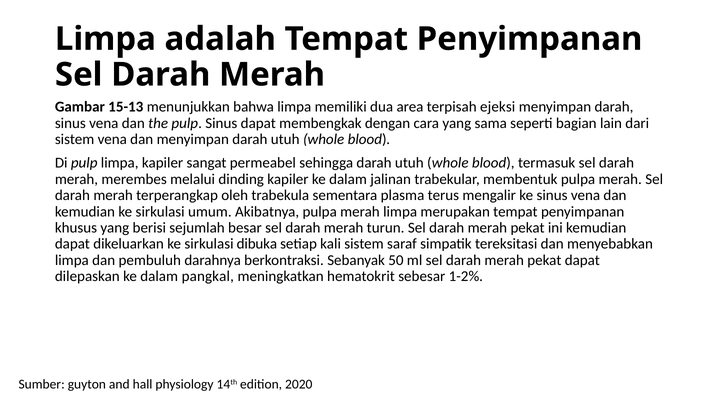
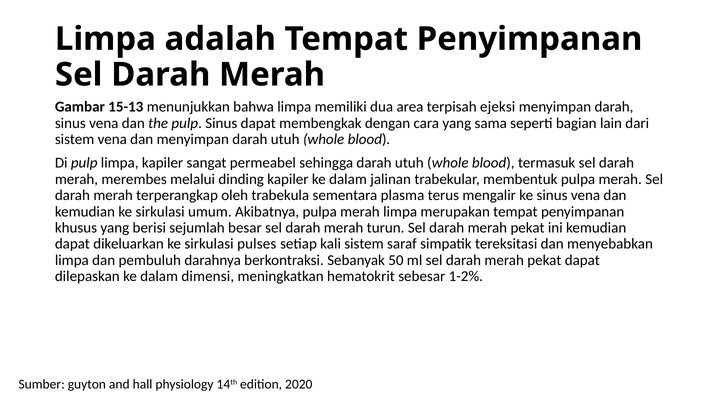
dibuka: dibuka -> pulses
pangkal: pangkal -> dimensi
